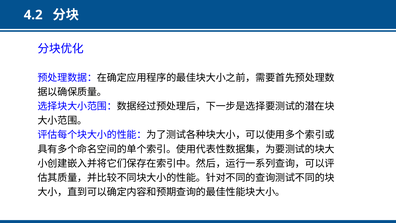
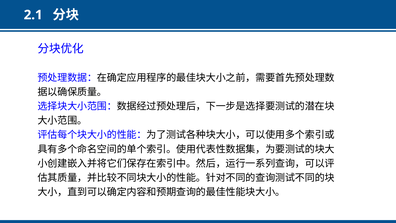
4.2: 4.2 -> 2.1
